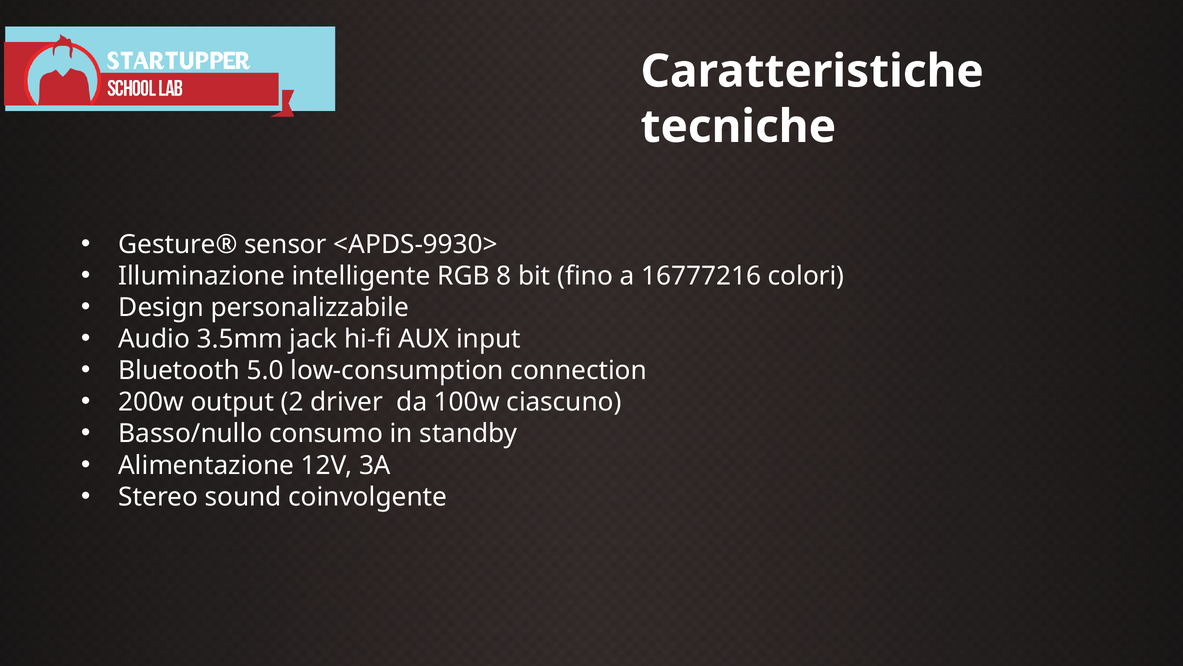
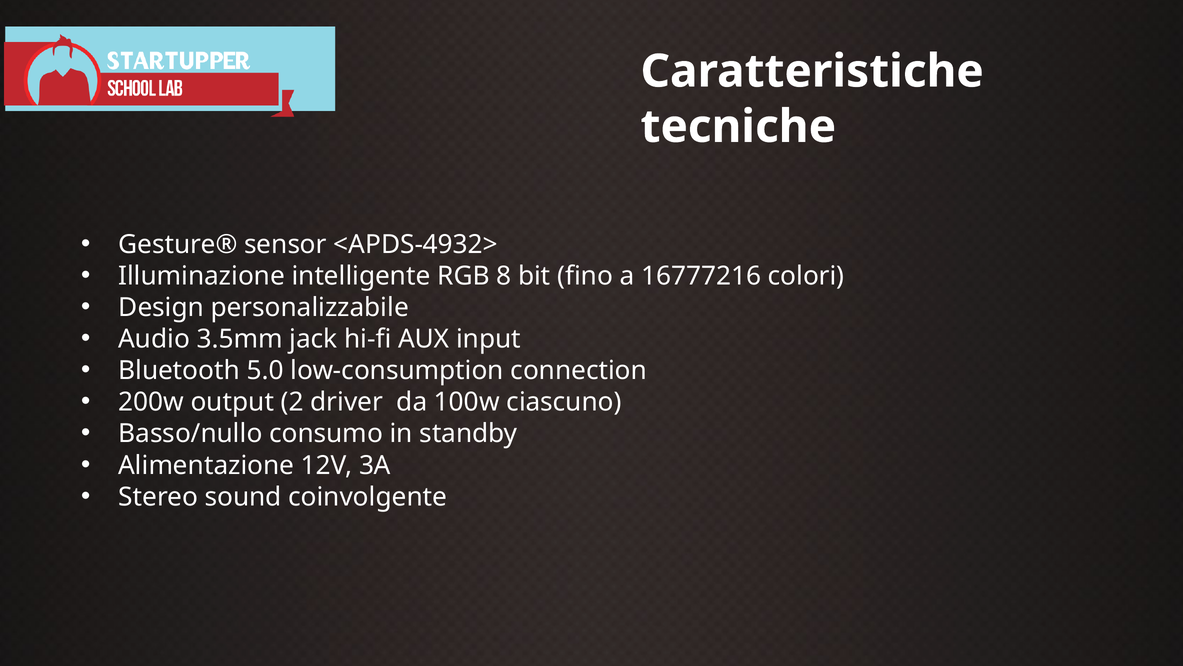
<APDS-9930>: <APDS-9930> -> <APDS-4932>
